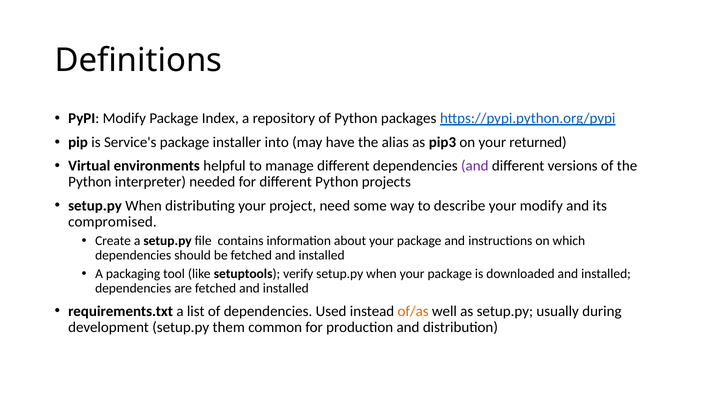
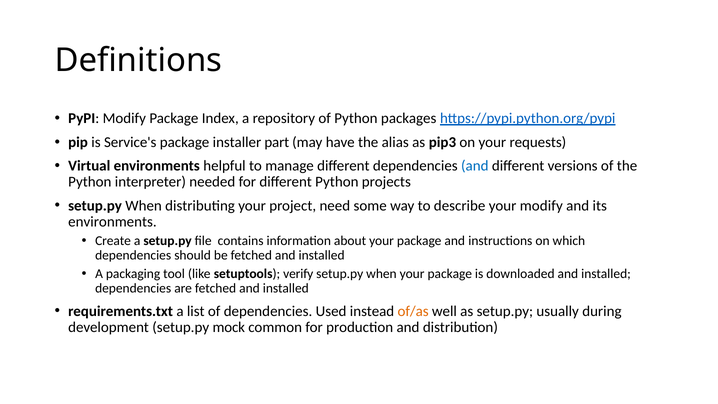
into: into -> part
returned: returned -> requests
and at (475, 166) colour: purple -> blue
compromised at (112, 222): compromised -> environments
them: them -> mock
